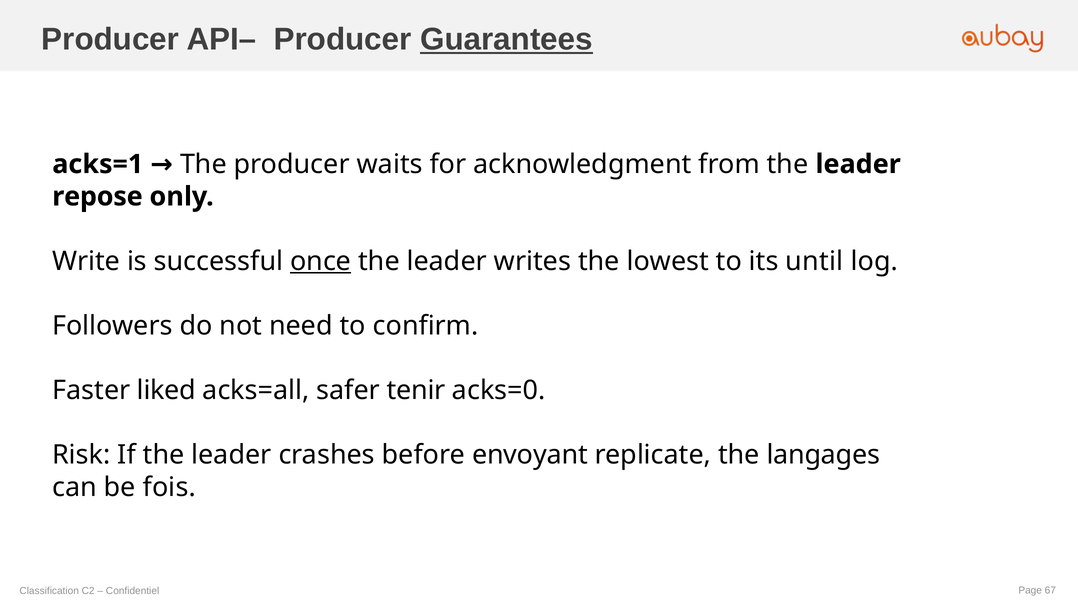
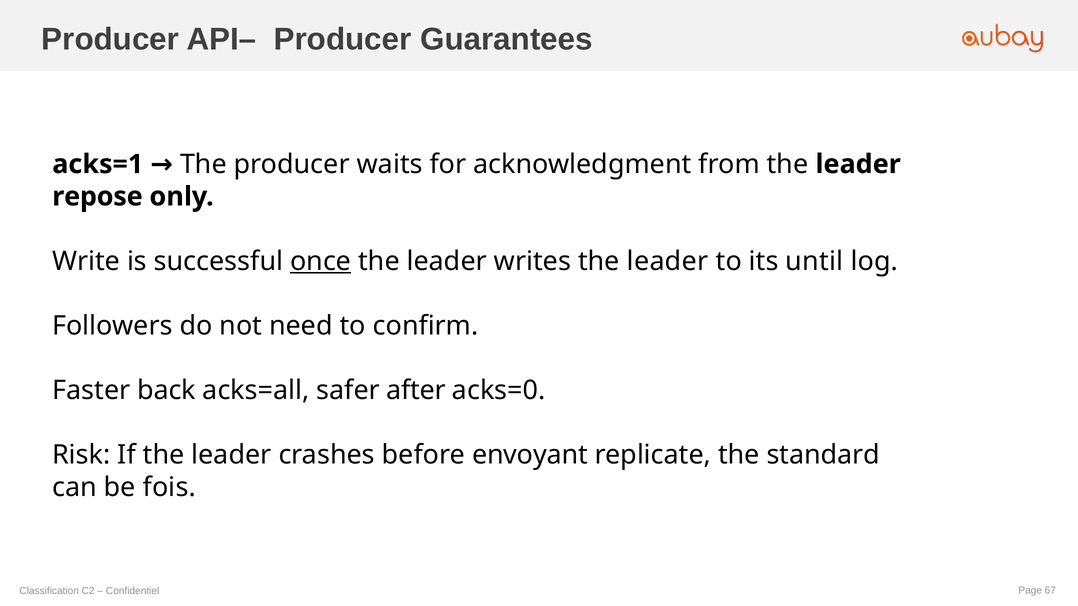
Guarantees underline: present -> none
writes the lowest: lowest -> leader
liked: liked -> back
tenir: tenir -> after
langages: langages -> standard
